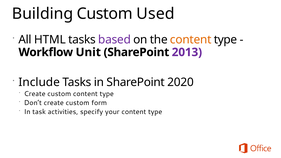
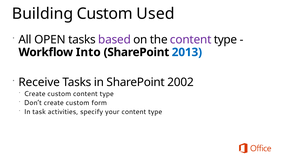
HTML: HTML -> OPEN
content at (191, 40) colour: orange -> purple
Unit: Unit -> Into
2013 colour: purple -> blue
Include: Include -> Receive
2020: 2020 -> 2002
